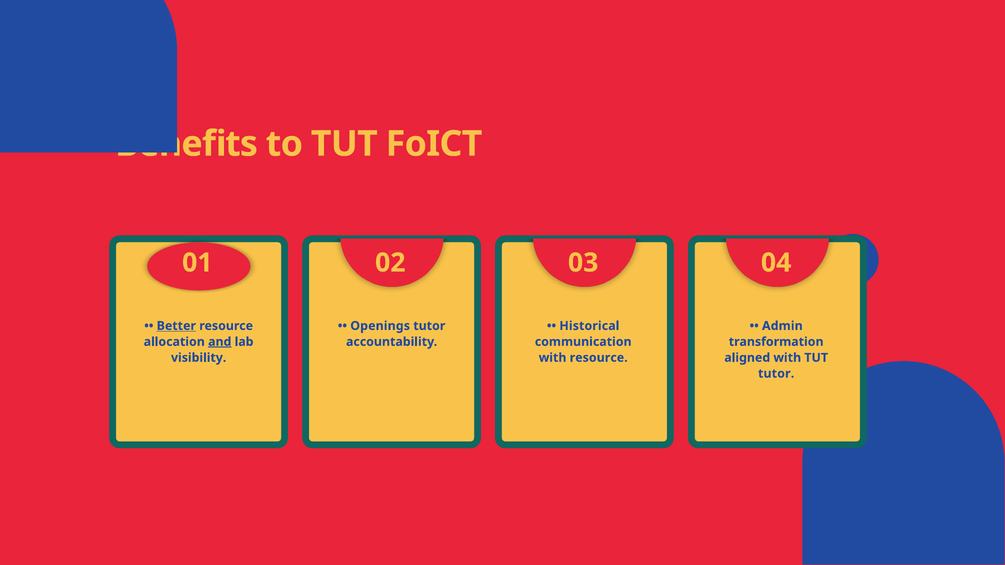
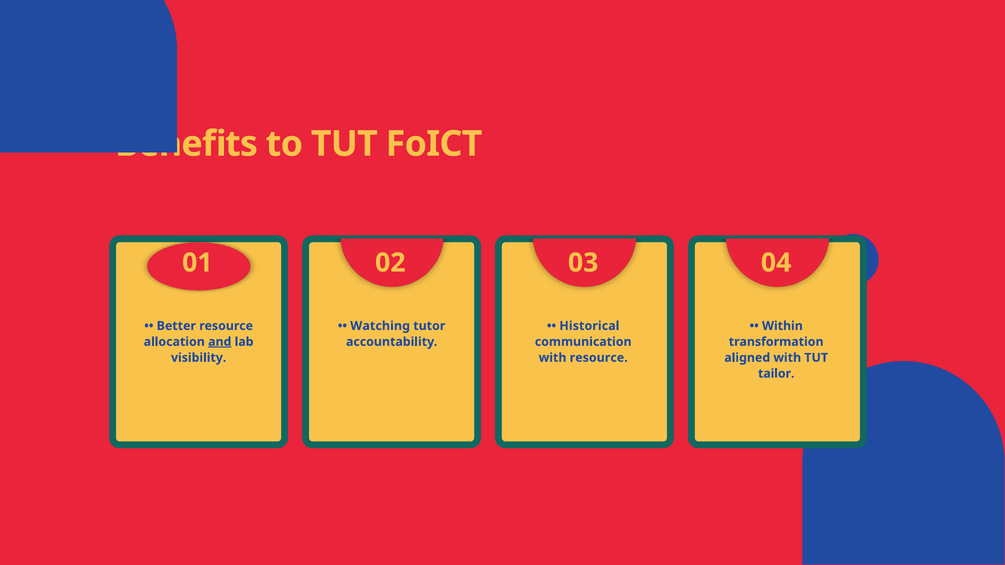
Better underline: present -> none
Openings: Openings -> Watching
Admin: Admin -> Within
tutor at (776, 374): tutor -> tailor
